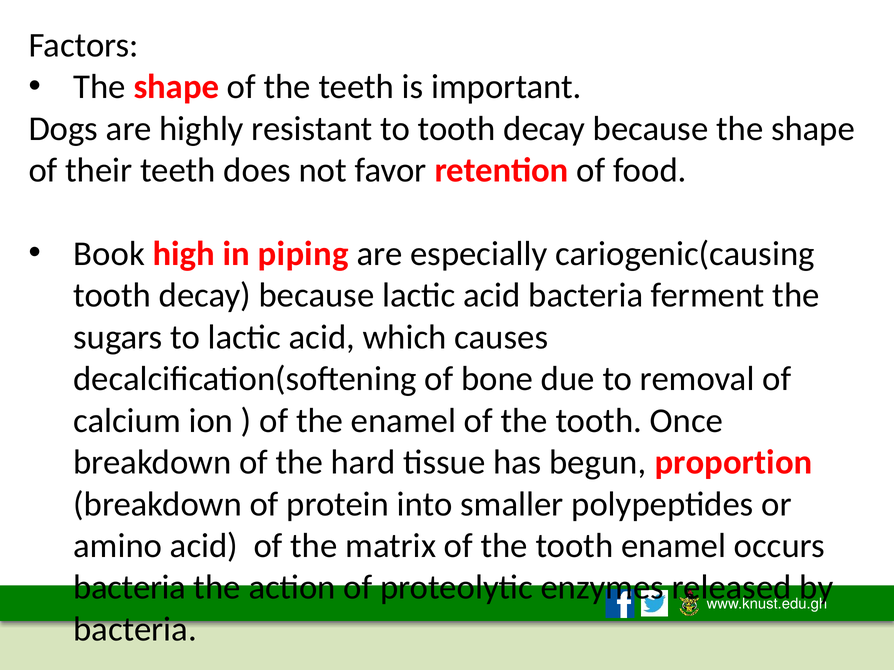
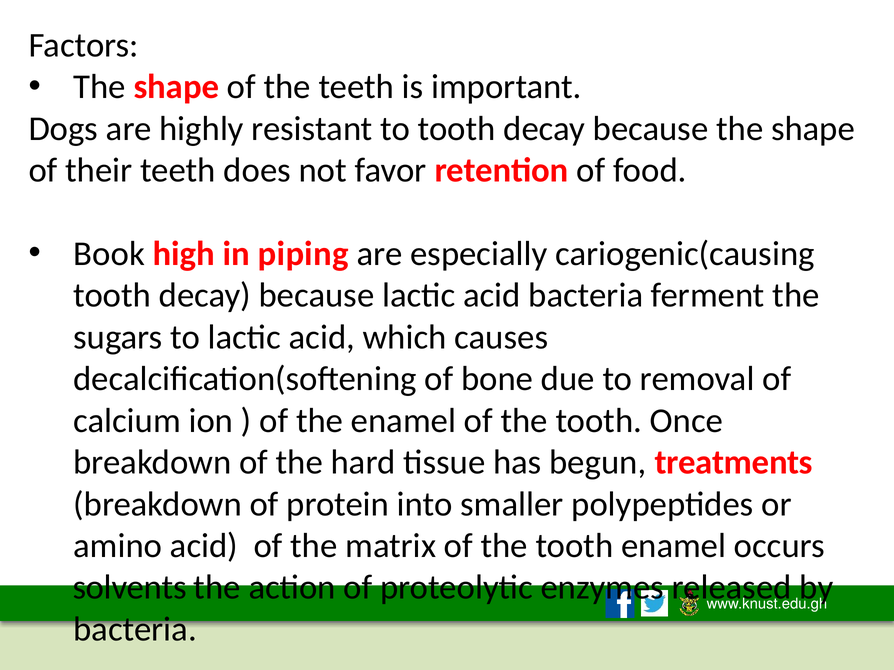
proportion: proportion -> treatments
bacteria at (130, 588): bacteria -> solvents
